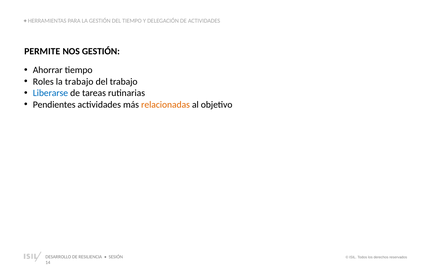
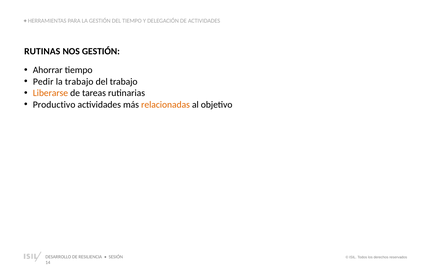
PERMITE: PERMITE -> RUTINAS
Roles: Roles -> Pedir
Liberarse colour: blue -> orange
Pendientes: Pendientes -> Productivo
